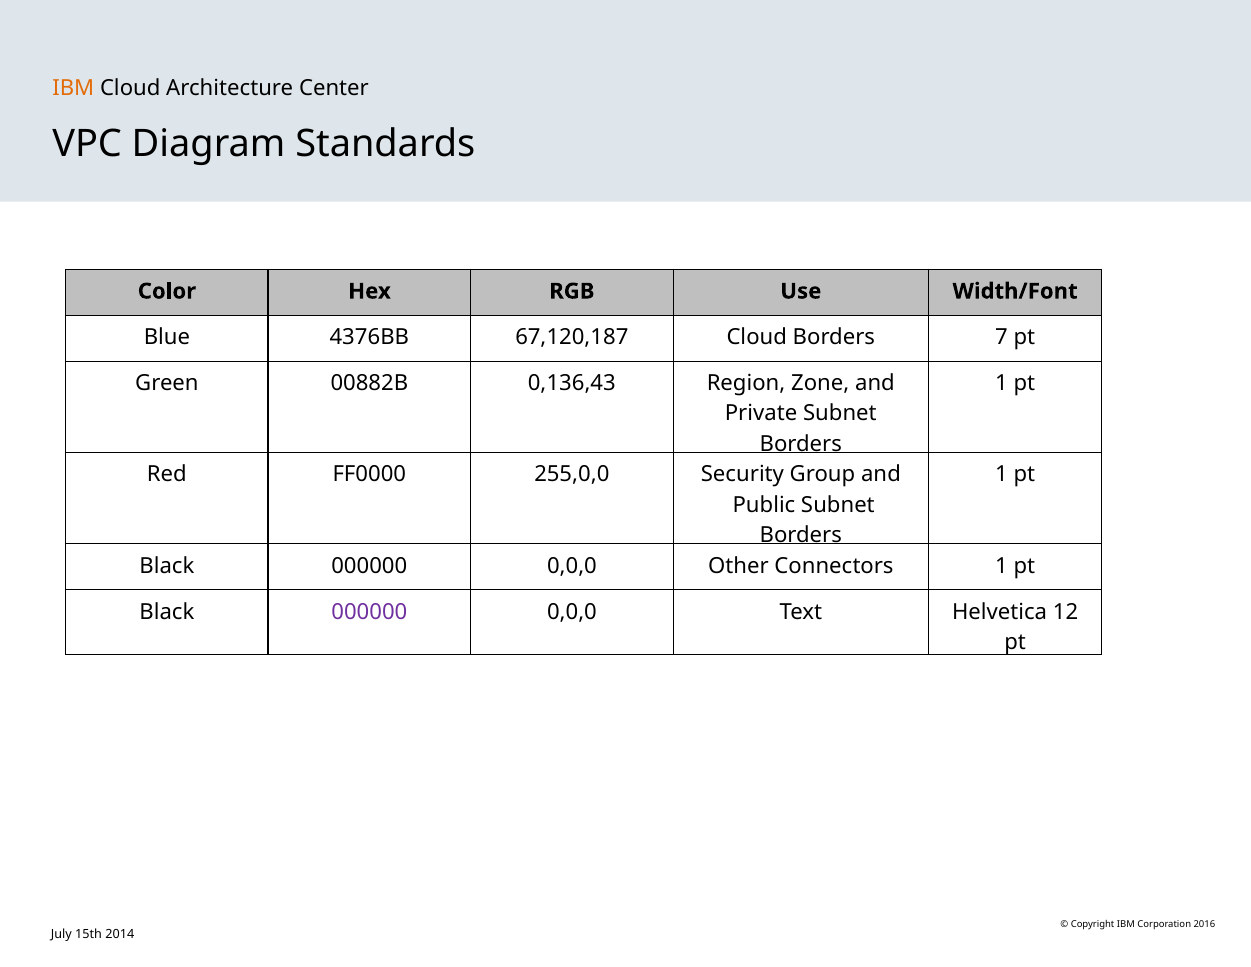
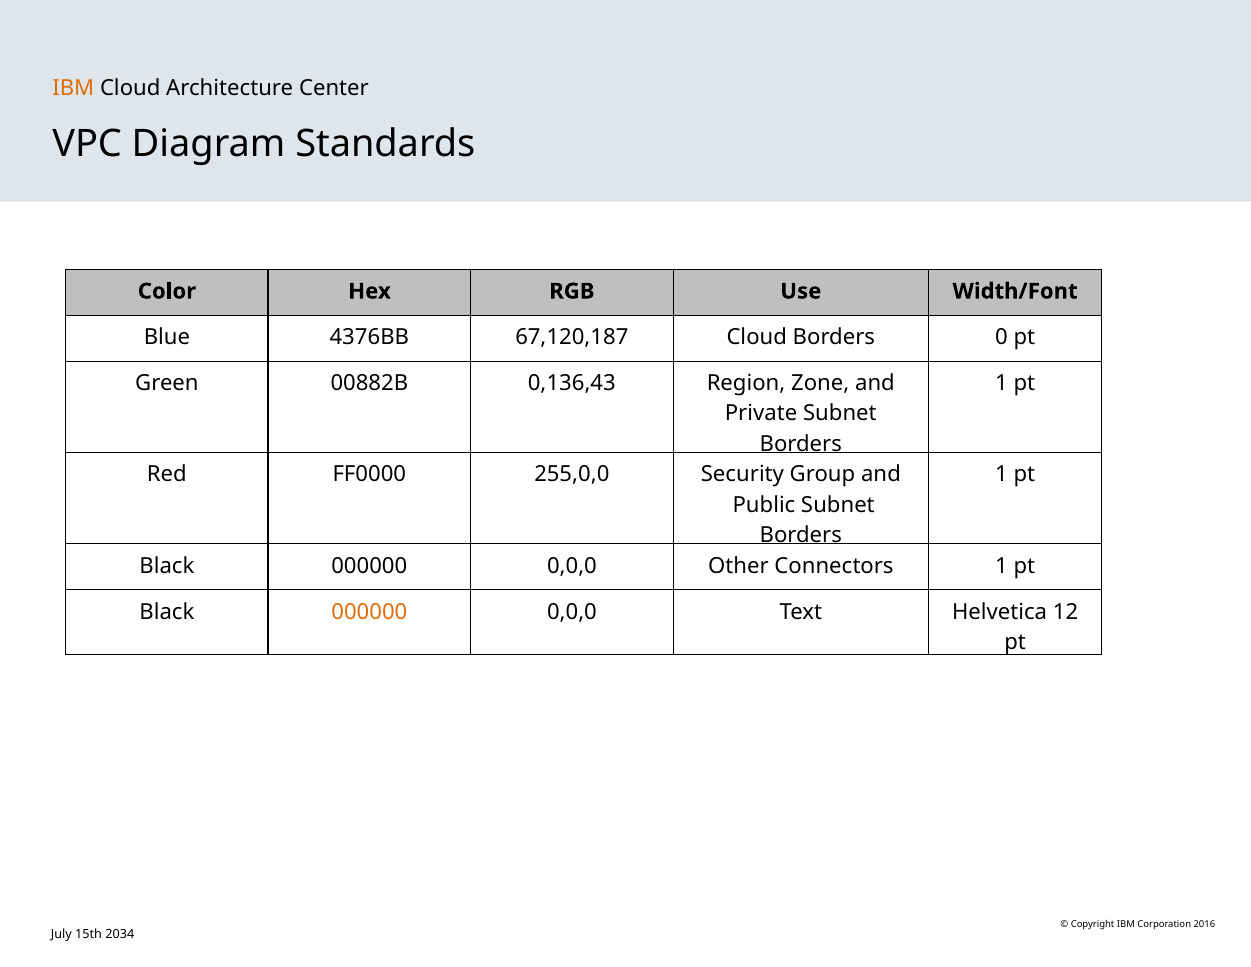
7: 7 -> 0
000000 at (369, 612) colour: purple -> orange
2014: 2014 -> 2034
